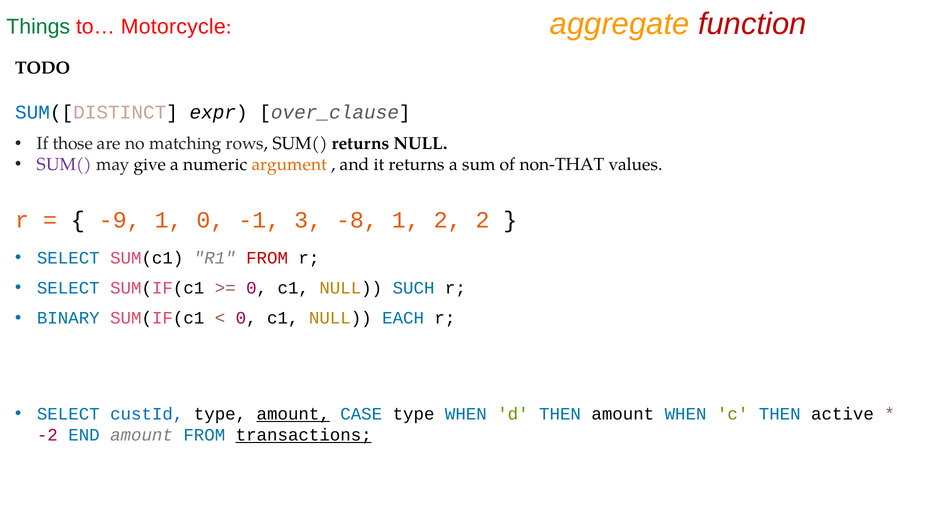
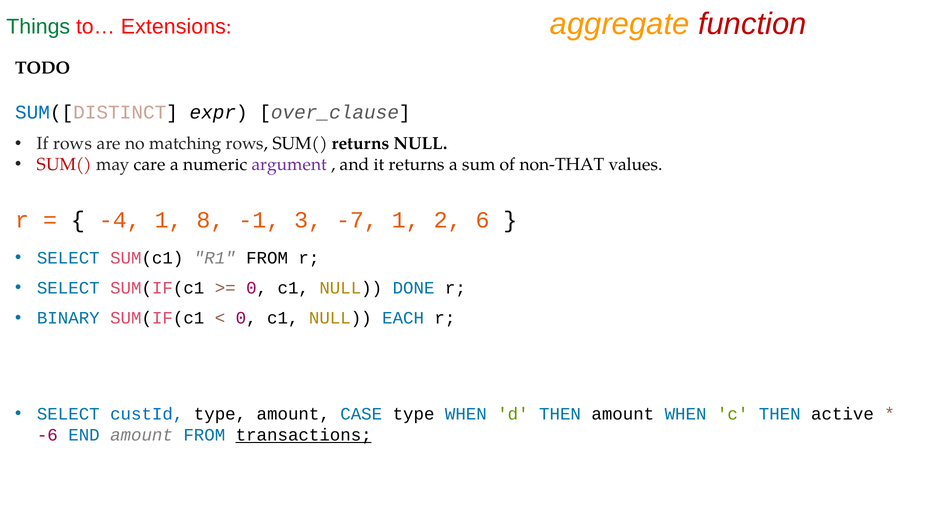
Motorcycle: Motorcycle -> Extensions
If those: those -> rows
SUM( at (64, 165) colour: purple -> red
give: give -> care
argument colour: orange -> purple
-9: -9 -> -4
1 0: 0 -> 8
-8: -8 -> -7
2 2: 2 -> 6
FROM at (267, 258) colour: red -> black
SUCH: SUCH -> DONE
amount at (293, 414) underline: present -> none
-2: -2 -> -6
